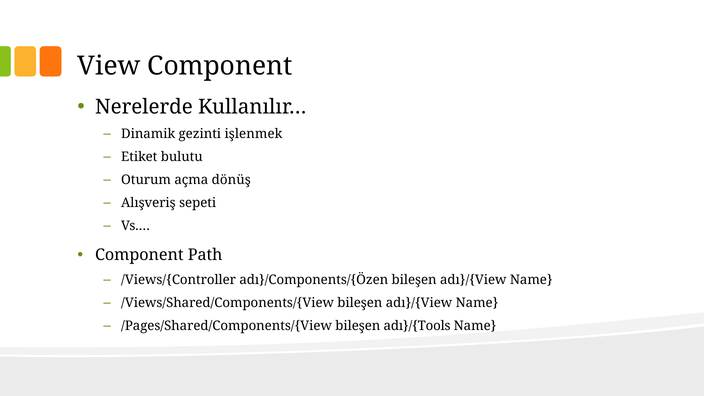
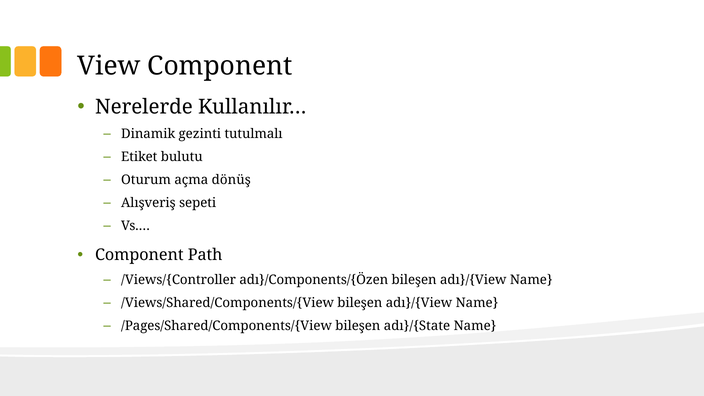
işlenmek: işlenmek -> tutulmalı
adı}/{Tools: adı}/{Tools -> adı}/{State
